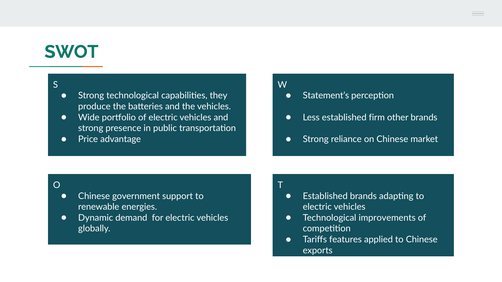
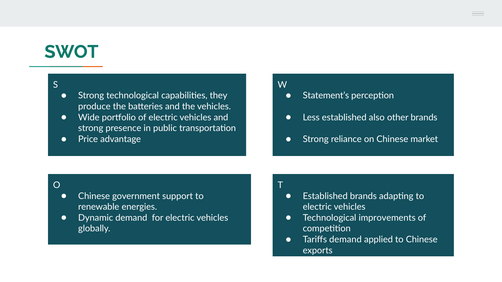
firm: firm -> also
Tariffs features: features -> demand
